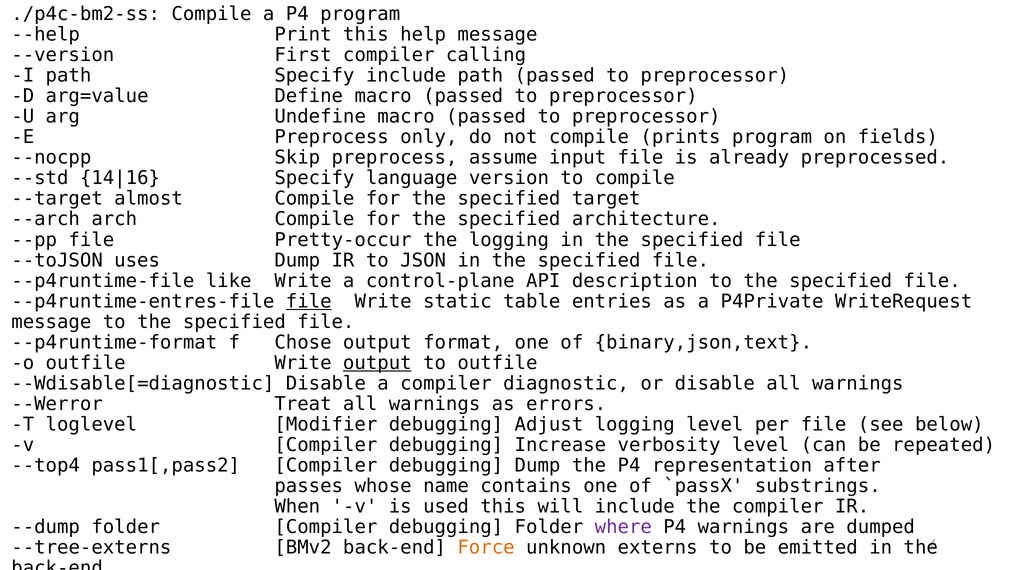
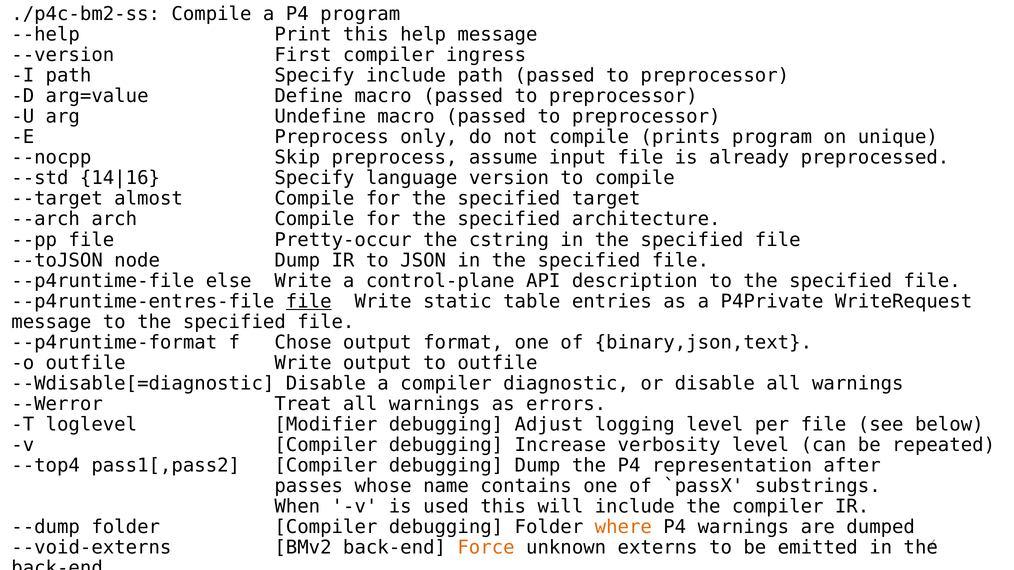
calling: calling -> ingress
fields: fields -> unique
the logging: logging -> cstring
uses: uses -> node
like: like -> else
output at (377, 363) underline: present -> none
where colour: purple -> orange
--tree-externs: --tree-externs -> --void-externs
